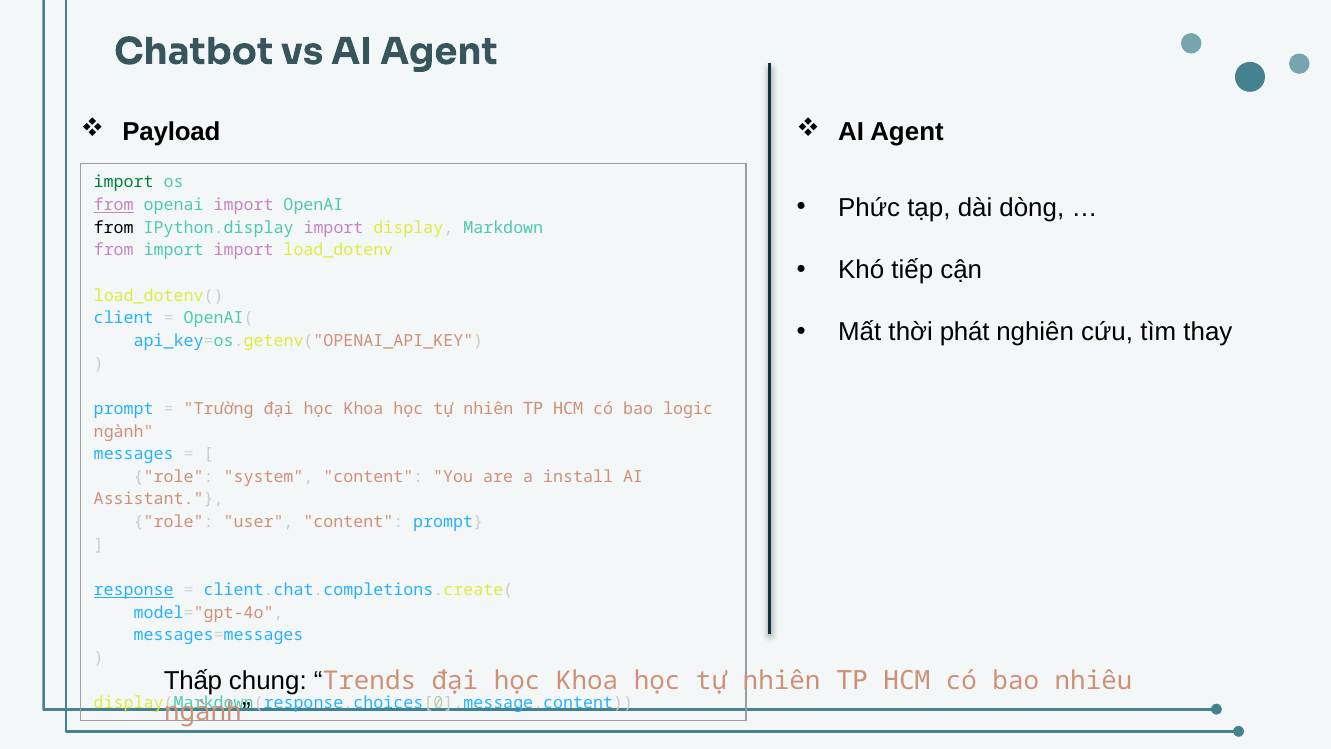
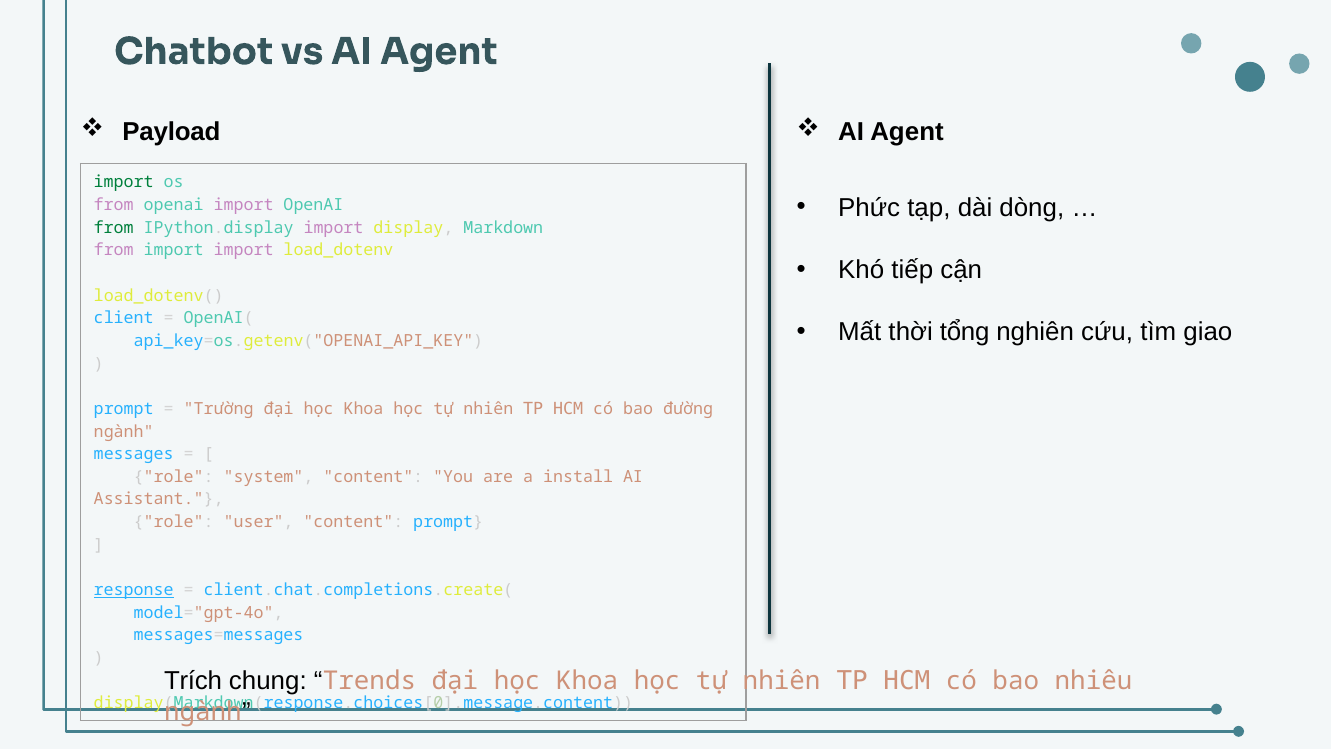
from at (114, 205) underline: present -> none
from at (114, 228) colour: black -> green
phát: phát -> tổng
thay: thay -> giao
logic: logic -> đường
Thấp: Thấp -> Trích
